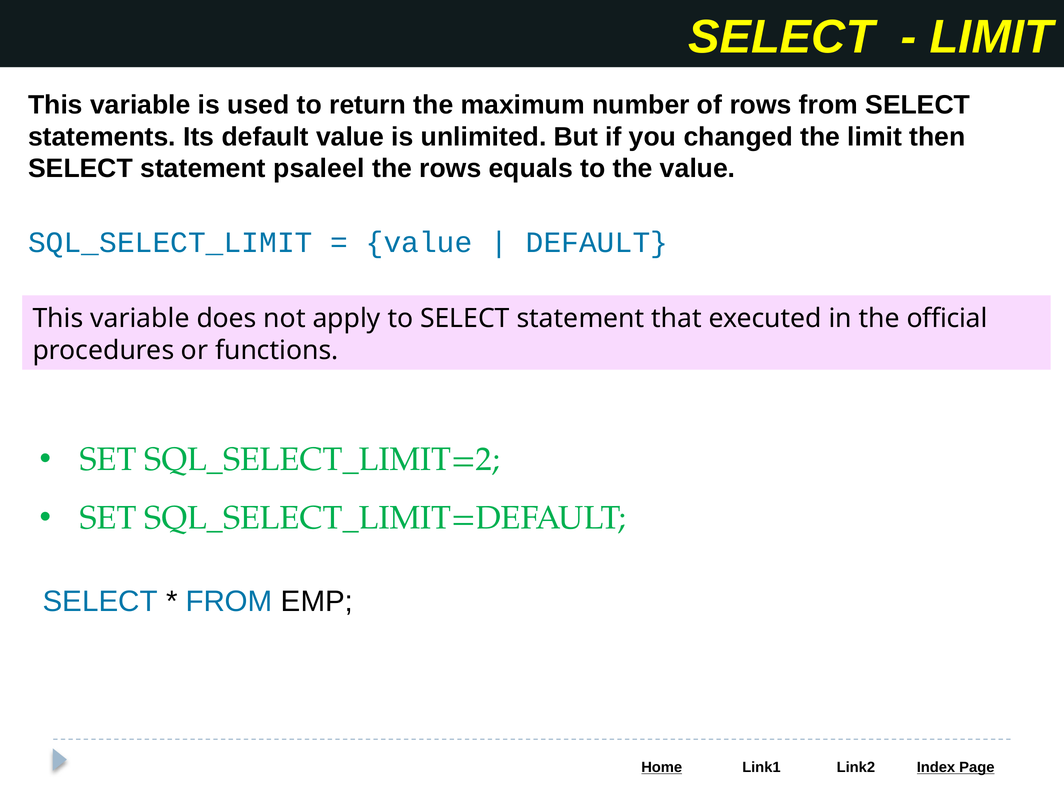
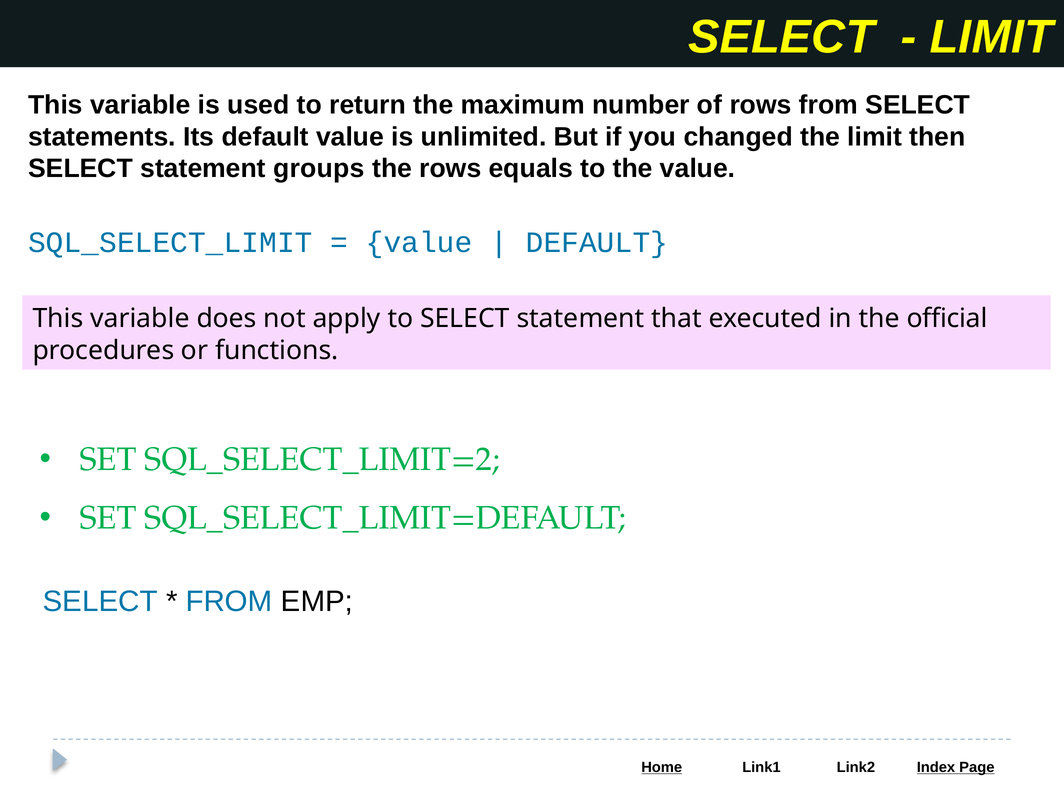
psaleel: psaleel -> groups
